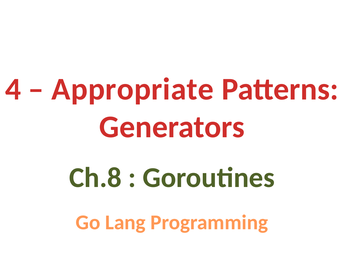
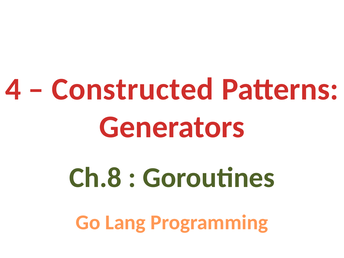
Appropriate: Appropriate -> Constructed
